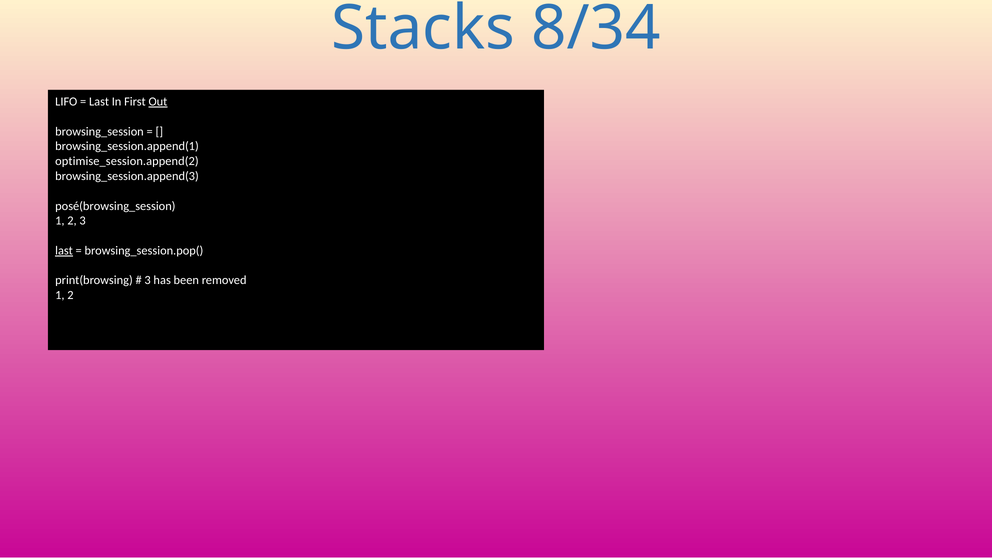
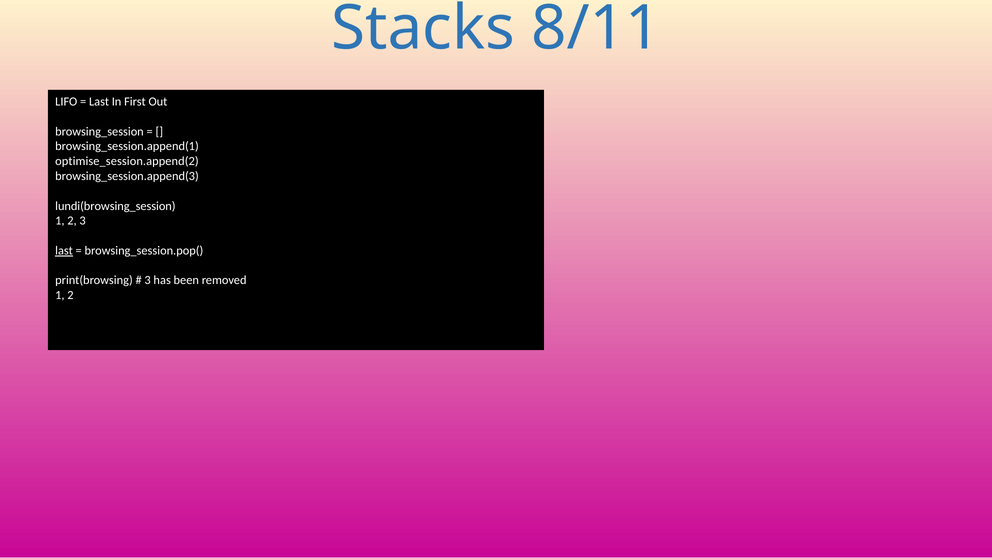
8/34: 8/34 -> 8/11
Out underline: present -> none
posé(browsing_session: posé(browsing_session -> lundi(browsing_session
